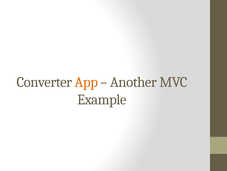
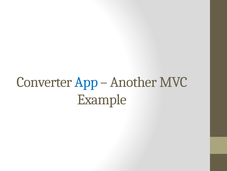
App colour: orange -> blue
